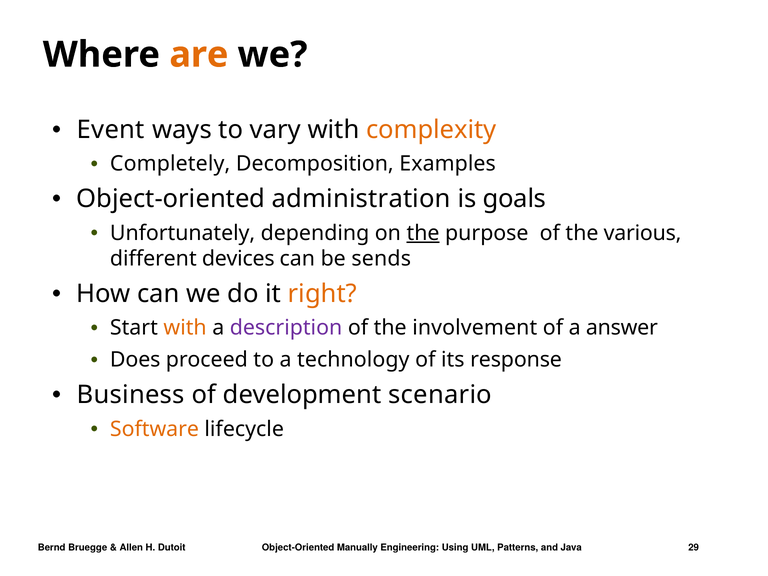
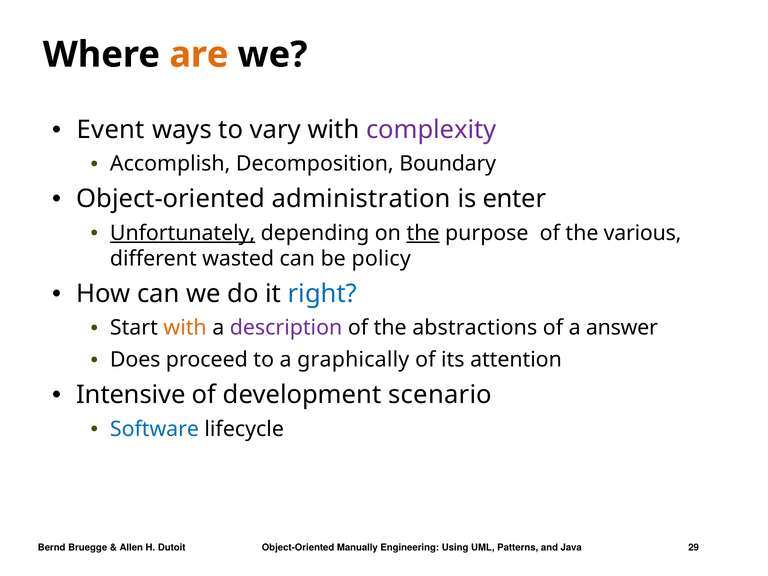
complexity colour: orange -> purple
Completely: Completely -> Accomplish
Examples: Examples -> Boundary
goals: goals -> enter
Unfortunately underline: none -> present
devices: devices -> wasted
sends: sends -> policy
right colour: orange -> blue
involvement: involvement -> abstractions
technology: technology -> graphically
response: response -> attention
Business: Business -> Intensive
Software colour: orange -> blue
